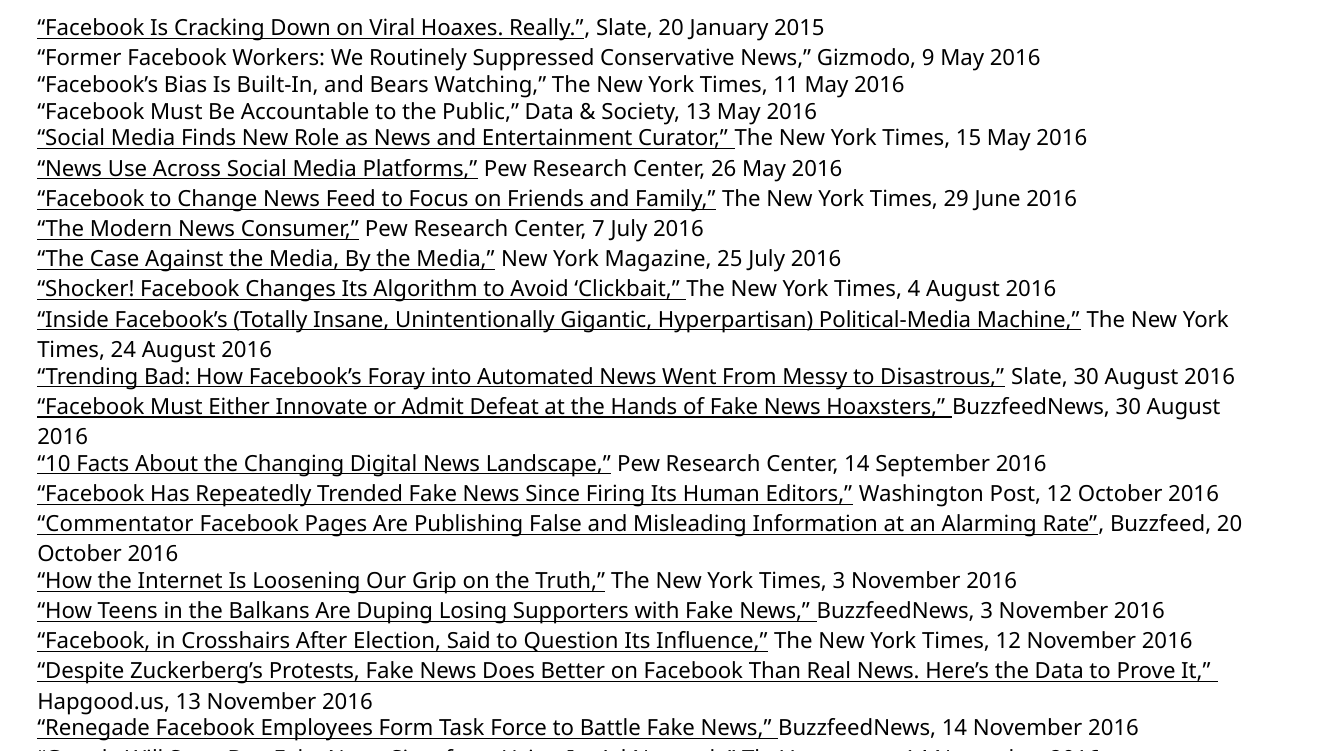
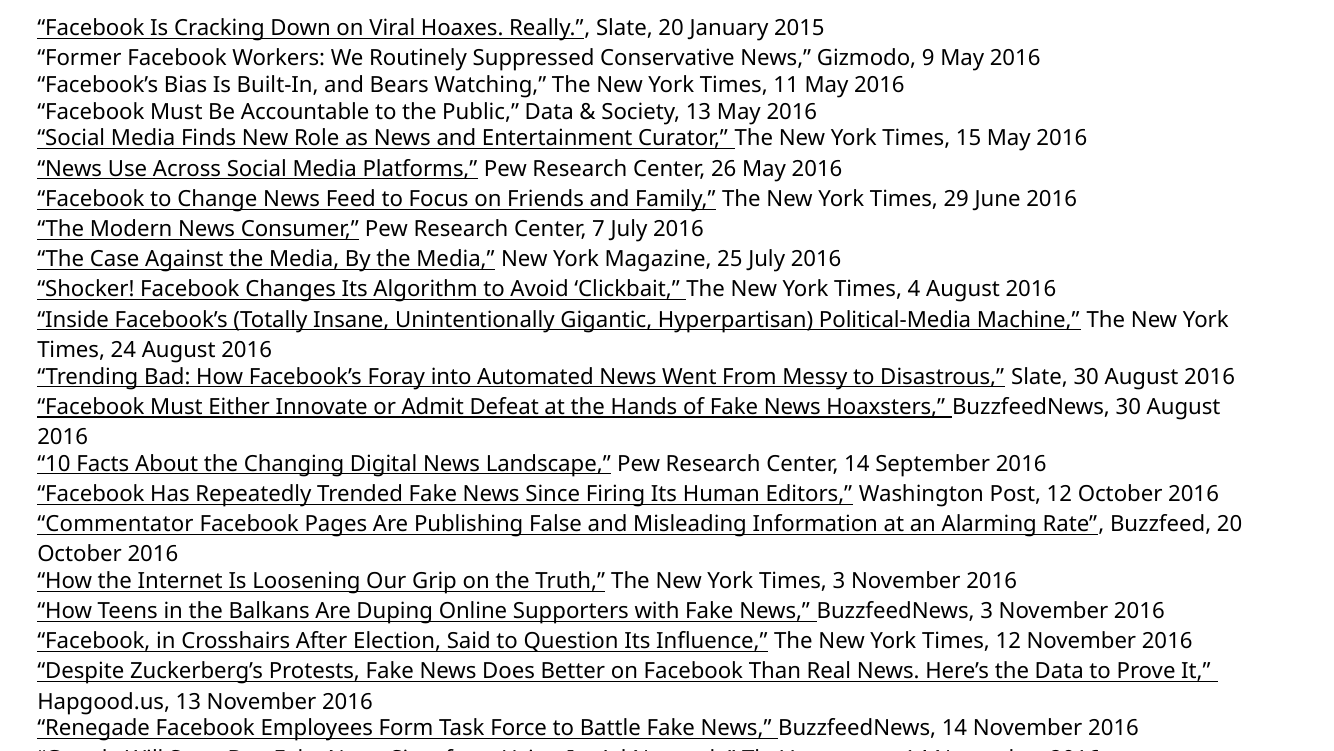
Losing: Losing -> Online
